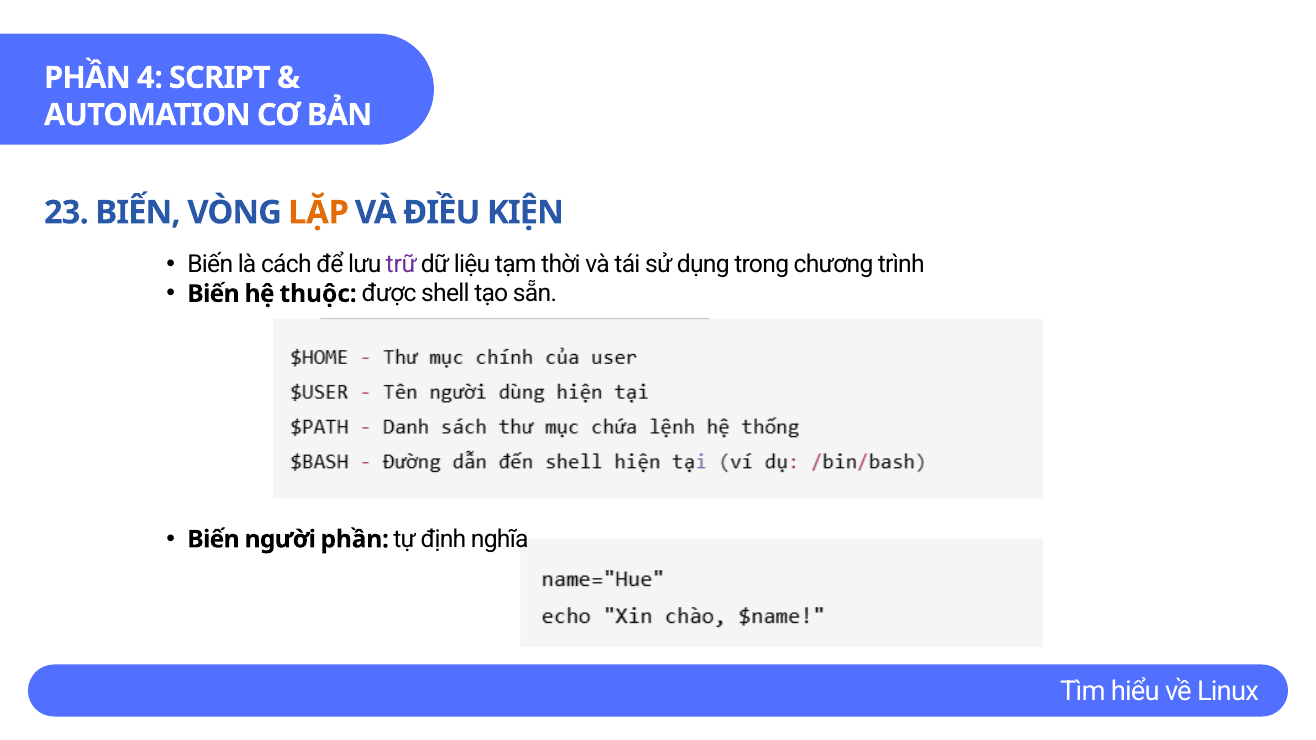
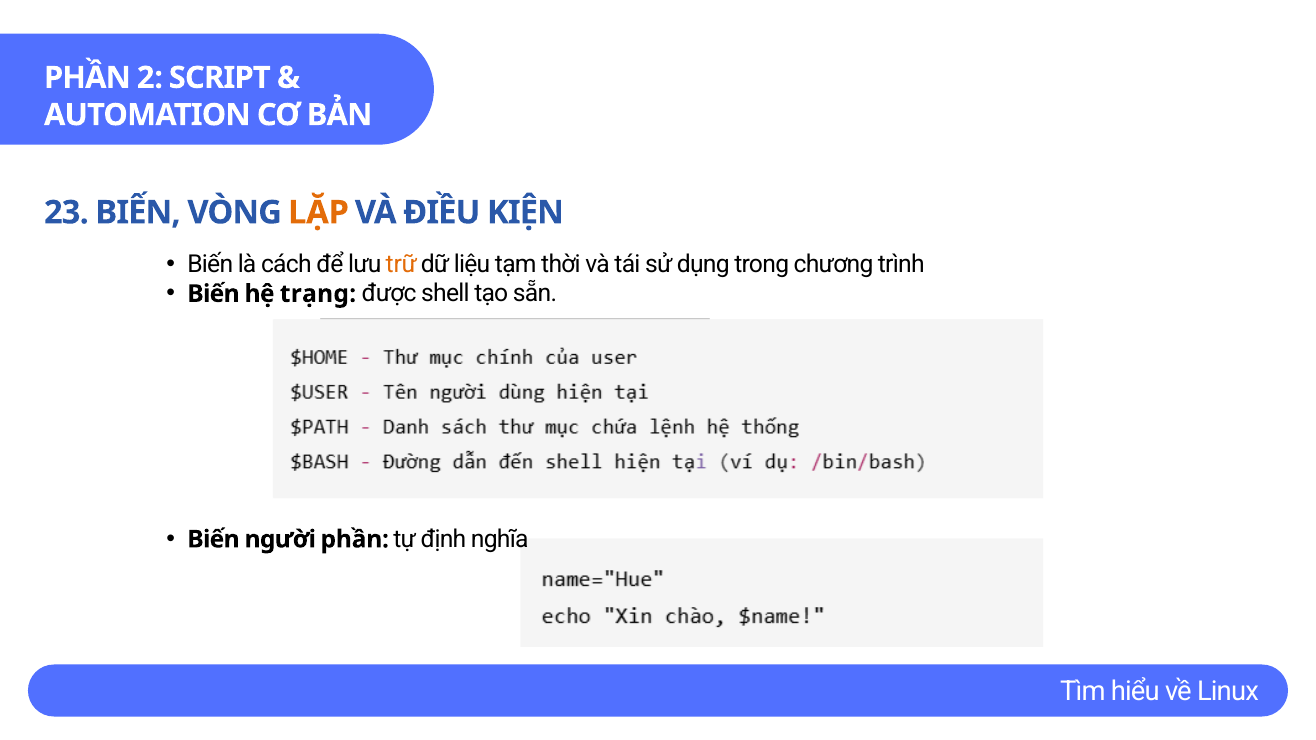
4: 4 -> 2
trữ colour: purple -> orange
thuộc: thuộc -> trạng
